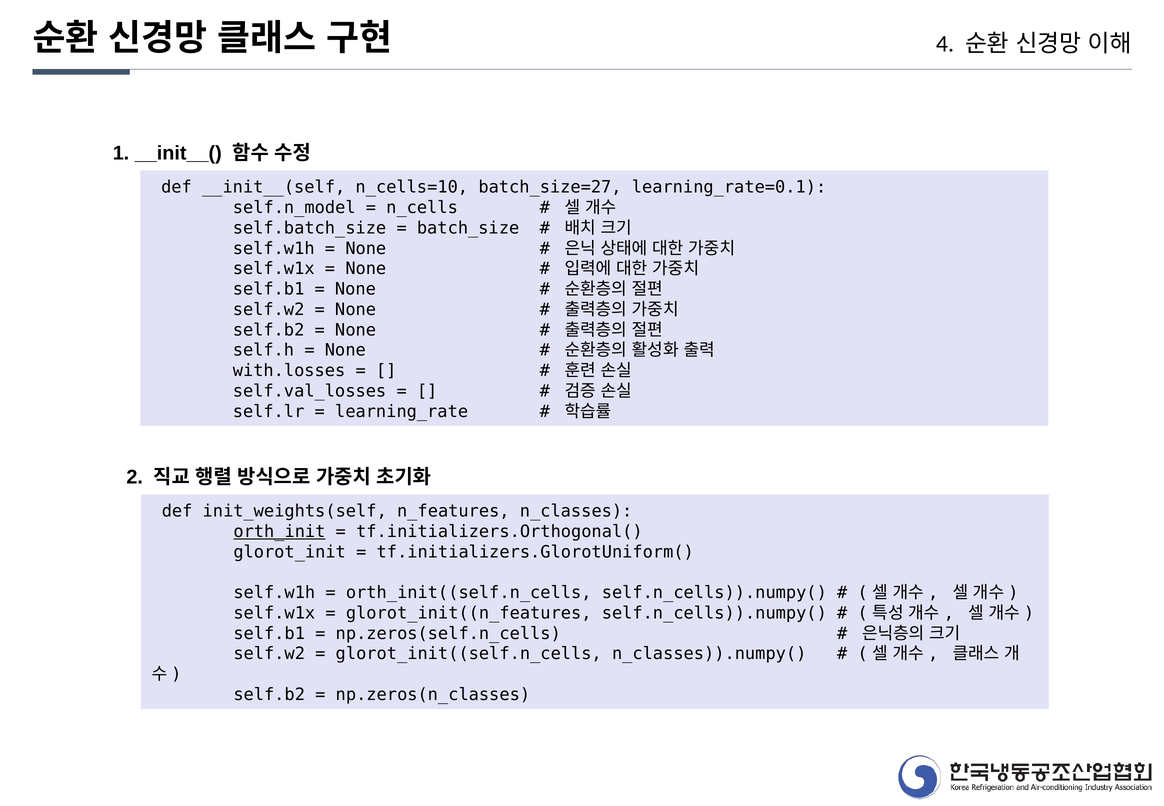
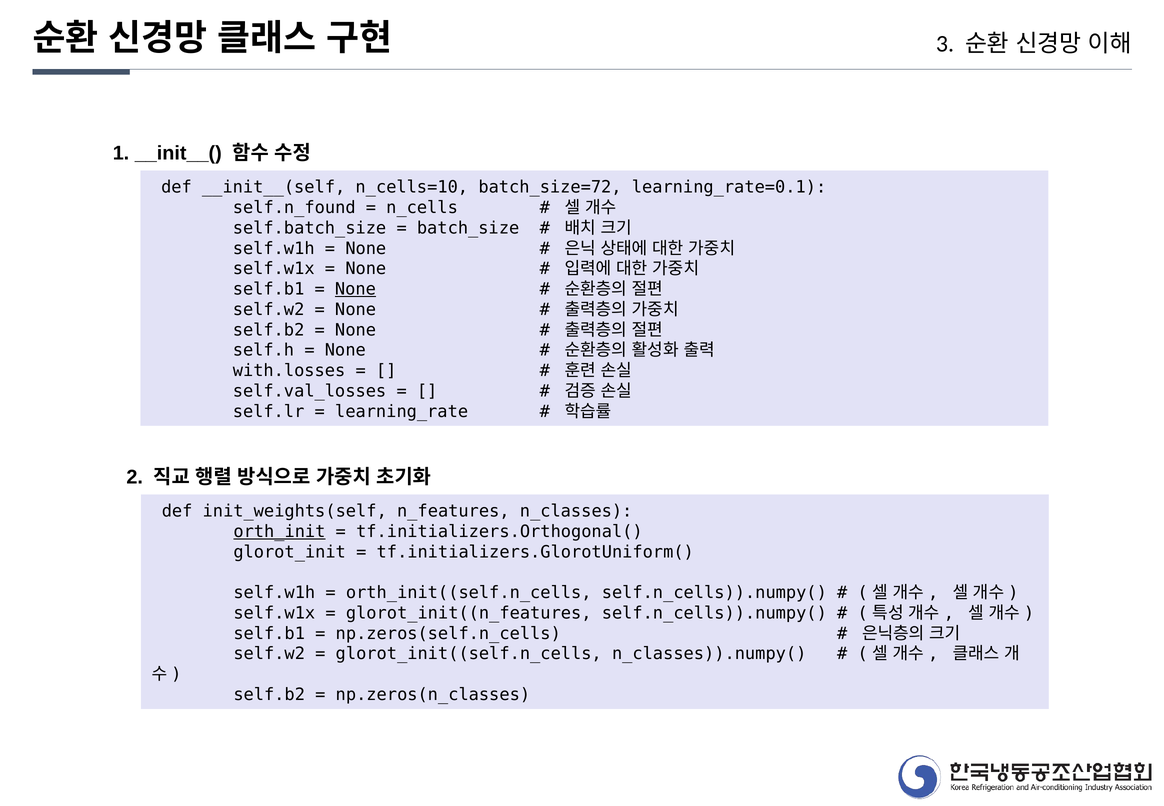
4: 4 -> 3
batch_size=27: batch_size=27 -> batch_size=72
self.n_model: self.n_model -> self.n_found
None at (355, 289) underline: none -> present
